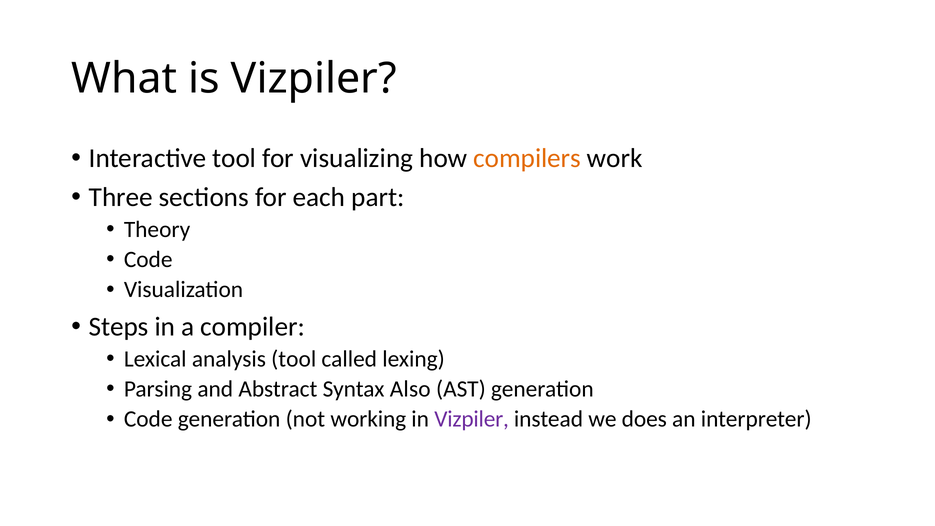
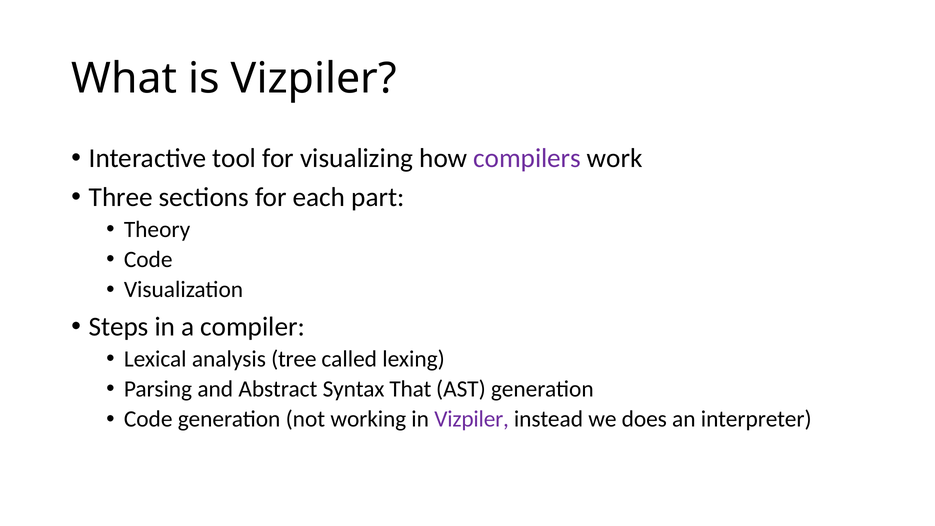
compilers colour: orange -> purple
analysis tool: tool -> tree
Also: Also -> That
